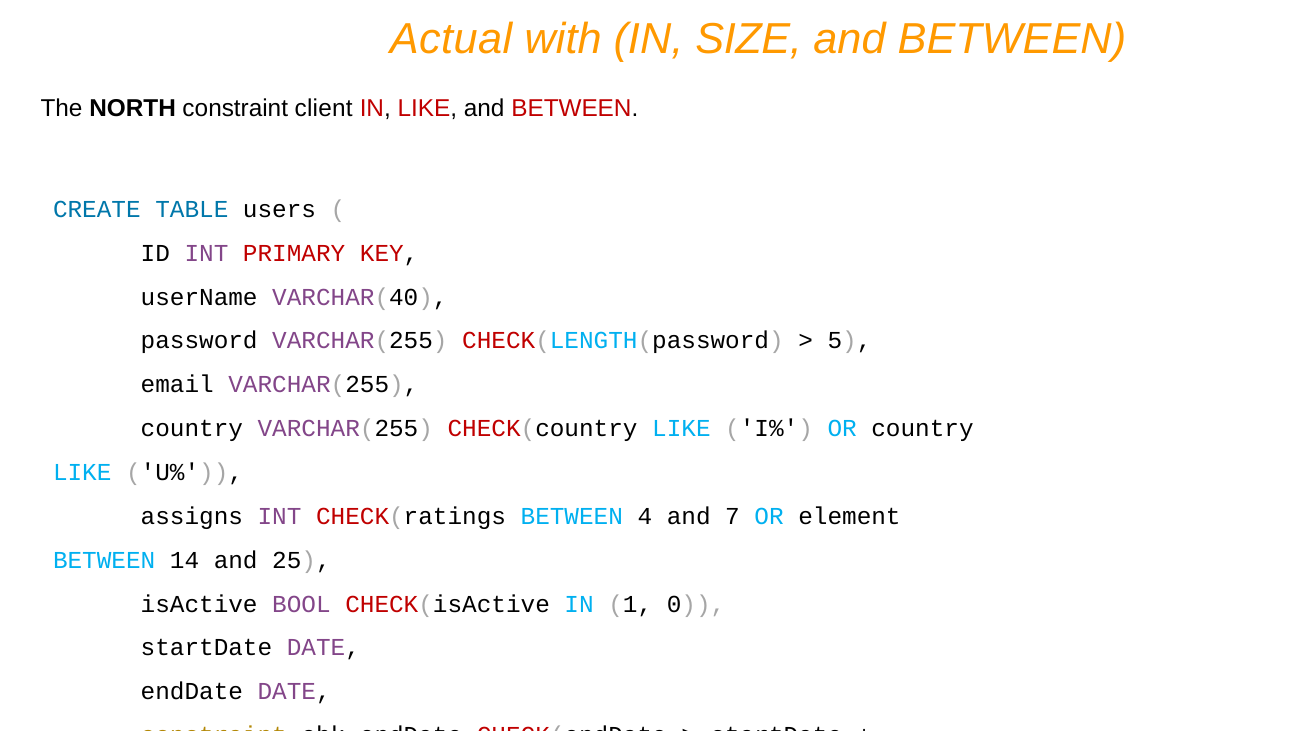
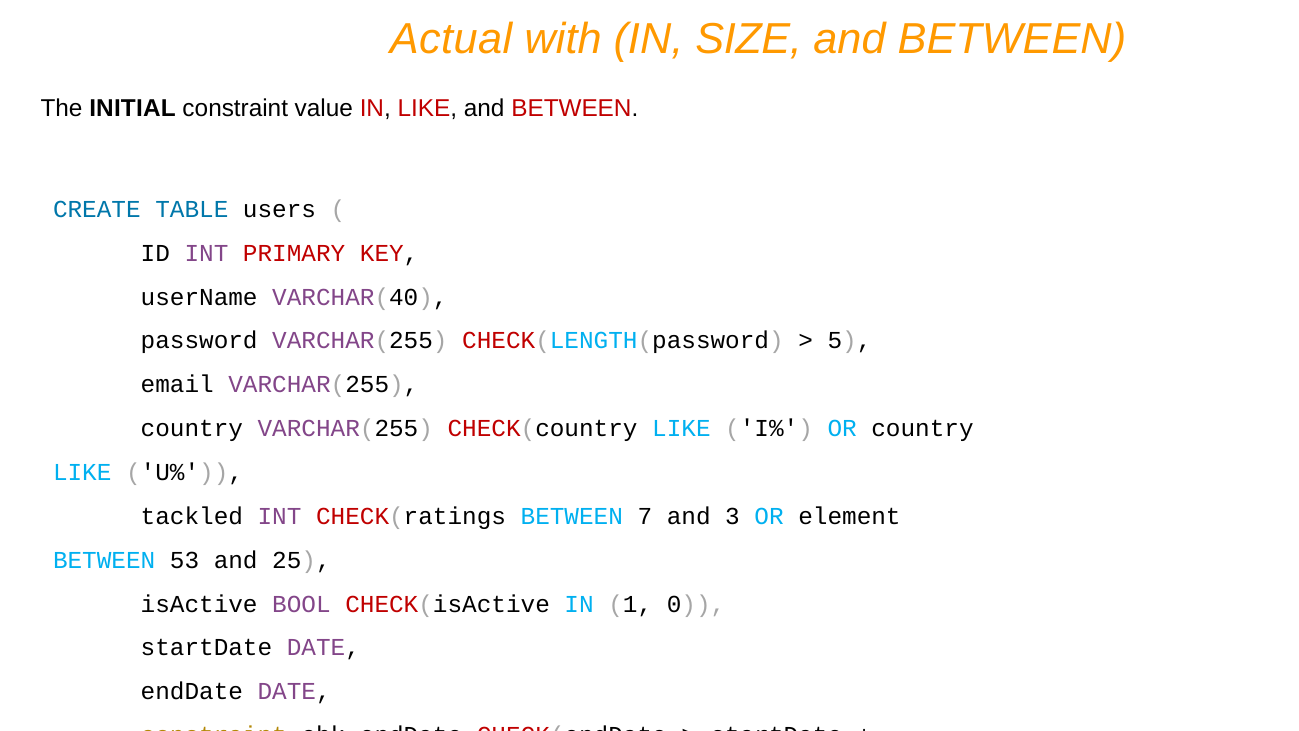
NORTH: NORTH -> INITIAL
client: client -> value
assigns: assigns -> tackled
BETWEEN 4: 4 -> 7
and 7: 7 -> 3
14: 14 -> 53
